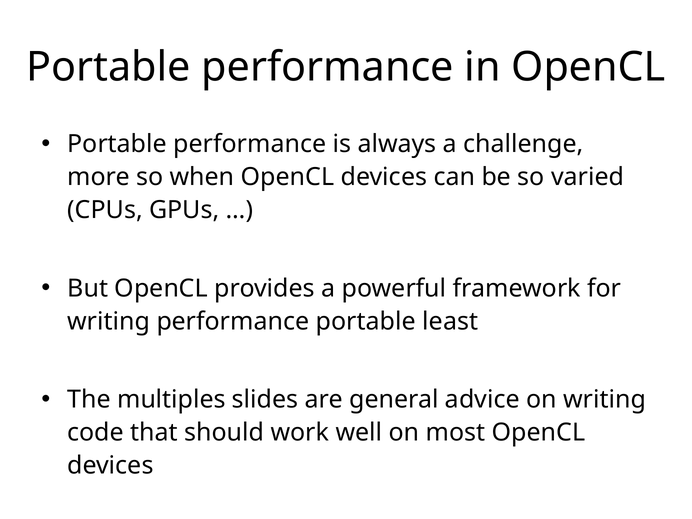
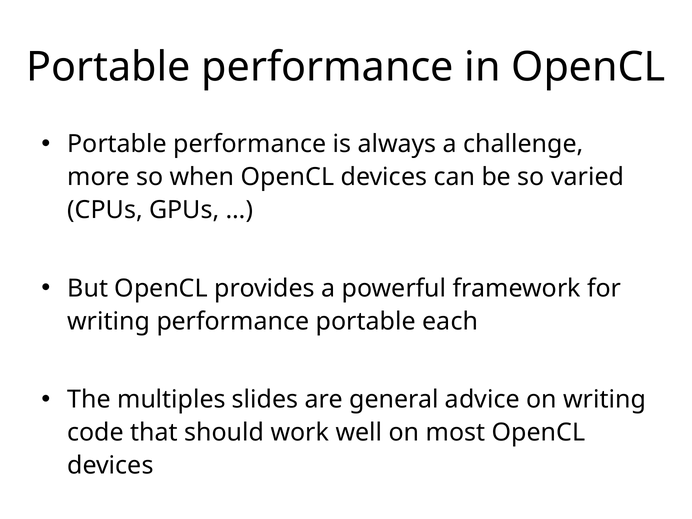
least: least -> each
